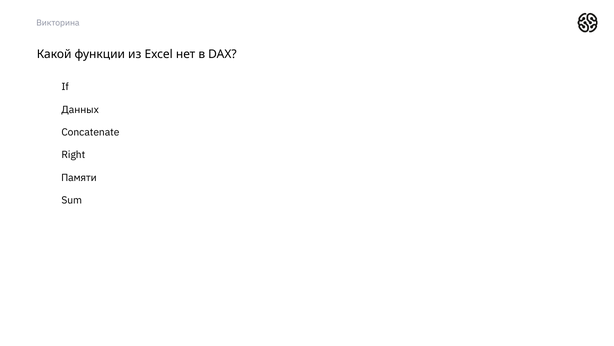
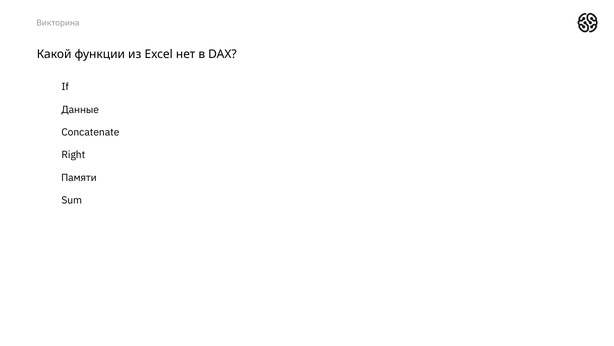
Данных: Данных -> Данные
